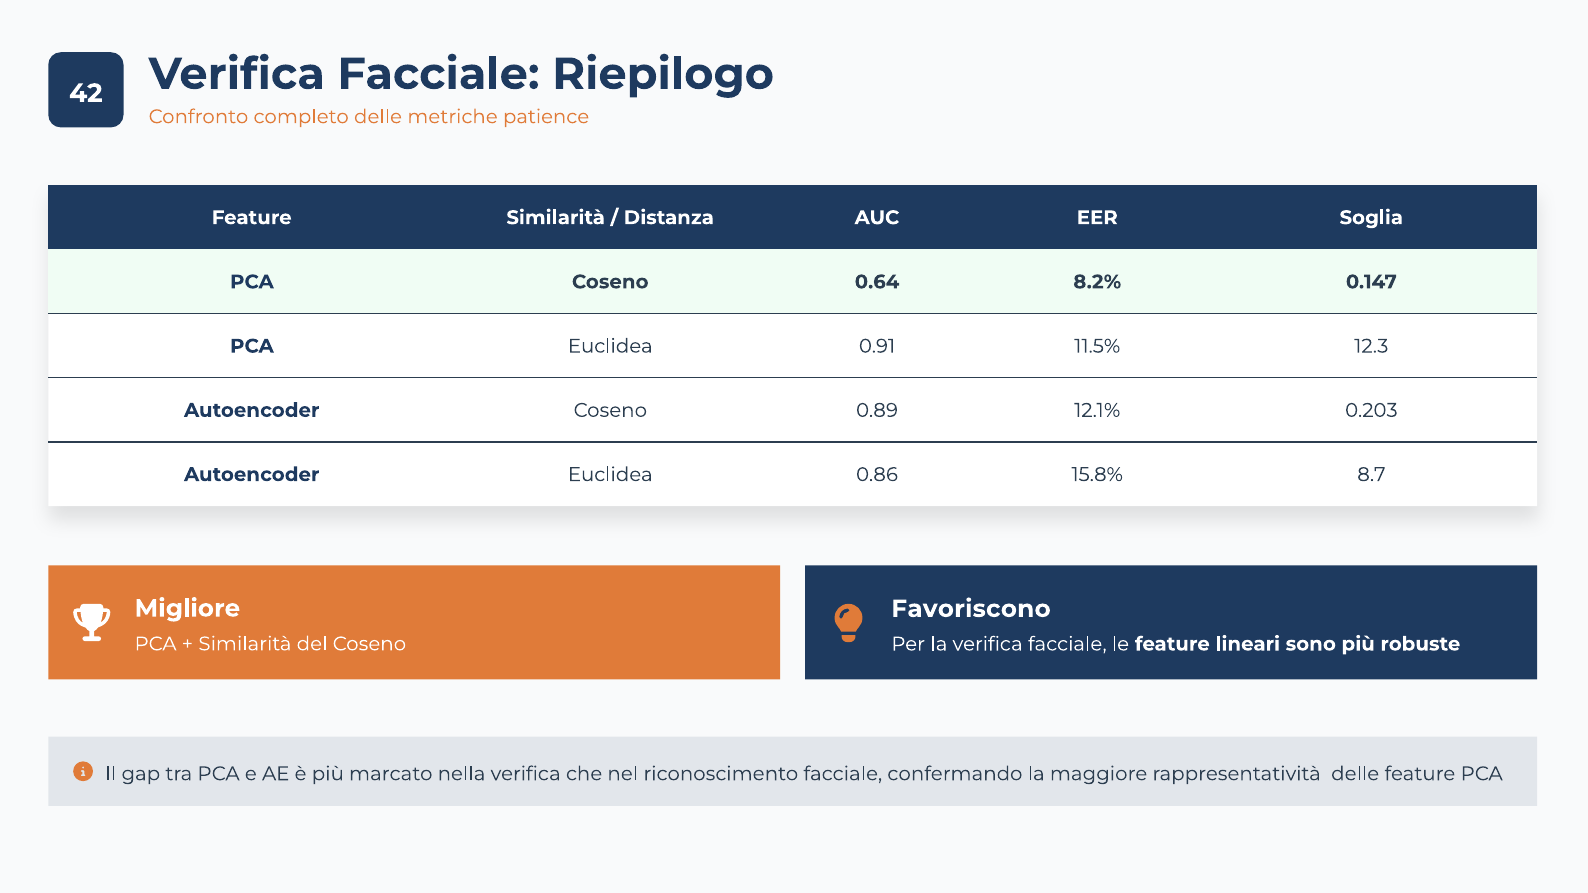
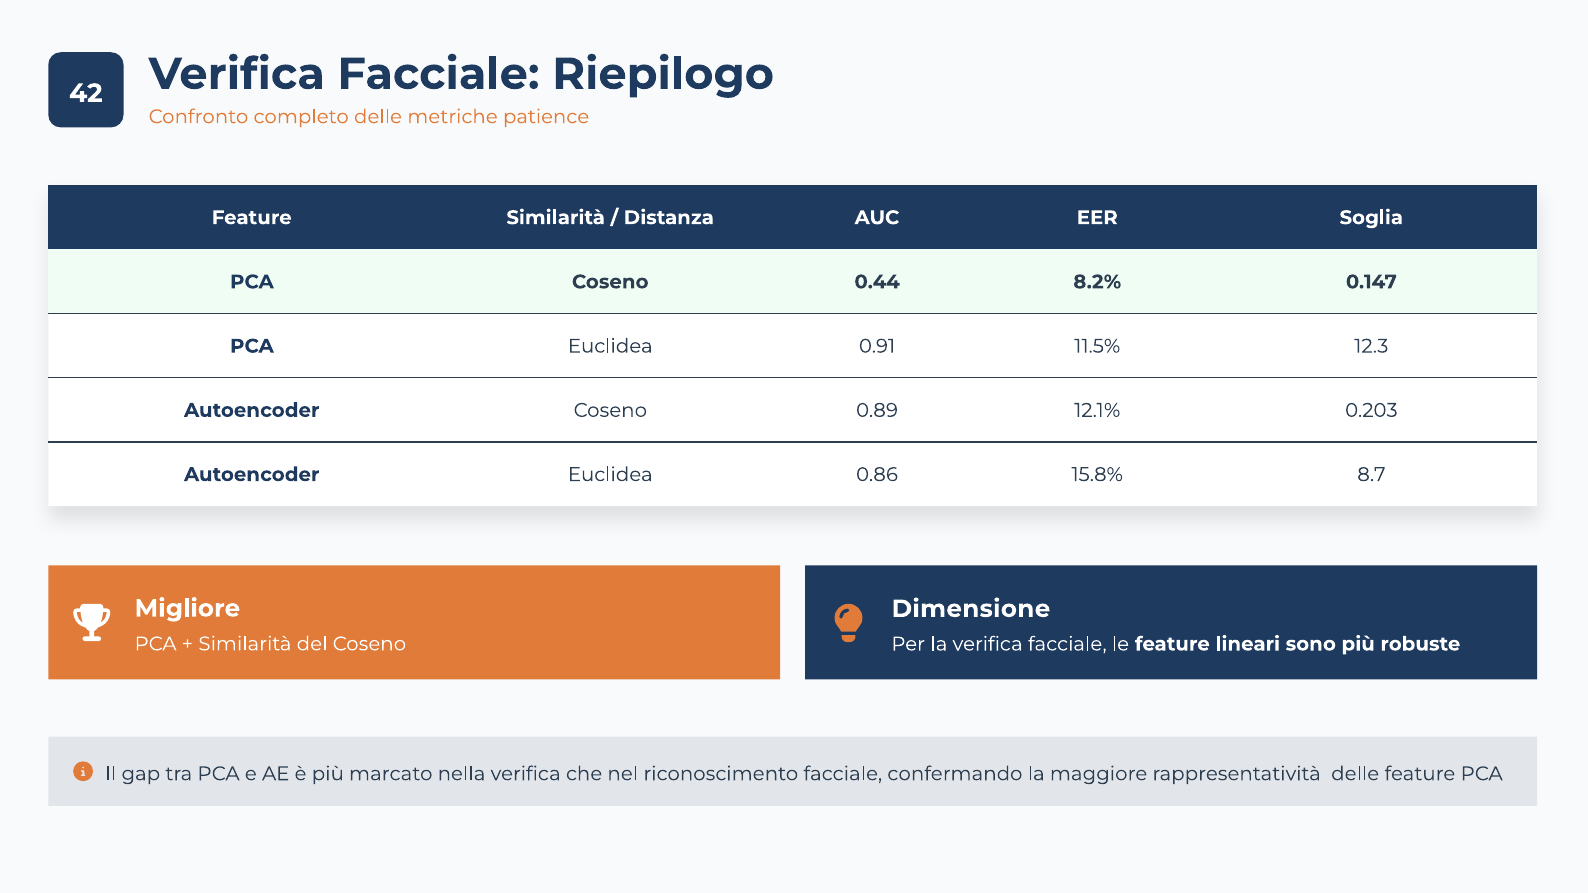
0.64: 0.64 -> 0.44
Favoriscono: Favoriscono -> Dimensione
